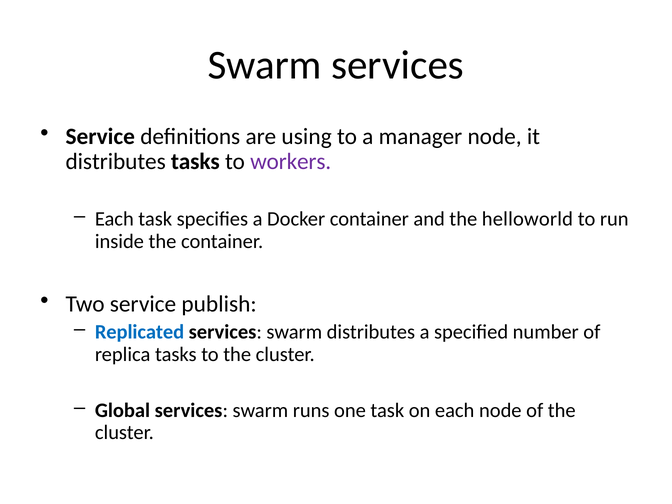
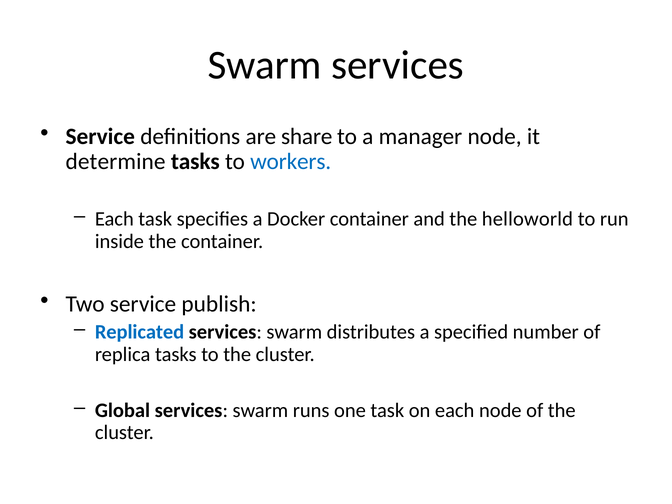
using: using -> share
distributes at (116, 162): distributes -> determine
workers colour: purple -> blue
